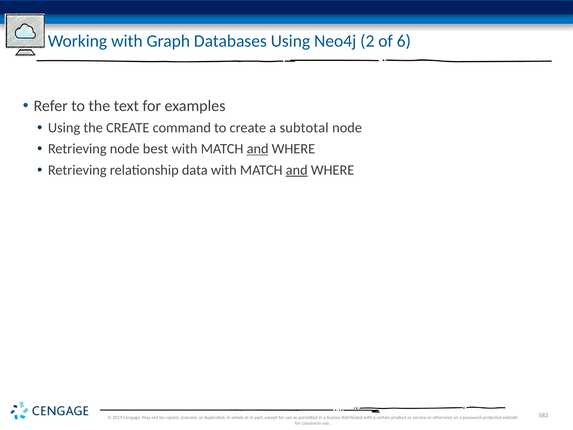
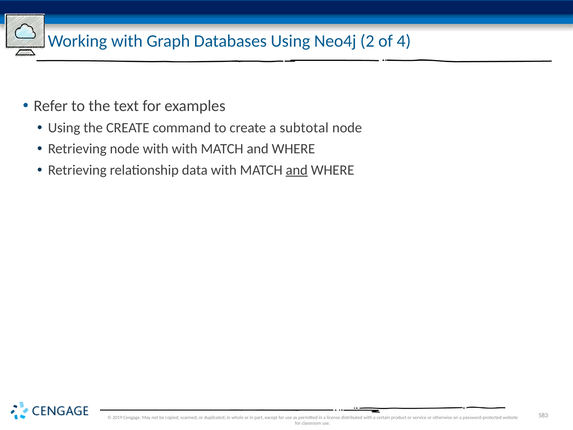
6: 6 -> 4
node best: best -> with
and at (258, 149) underline: present -> none
